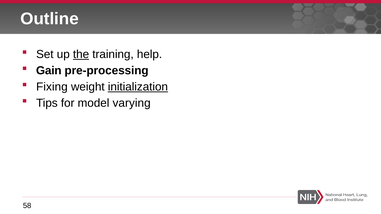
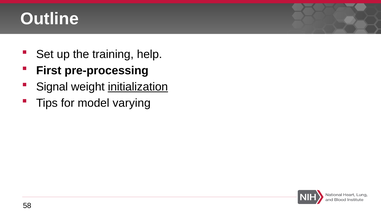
the underline: present -> none
Gain: Gain -> First
Fixing: Fixing -> Signal
